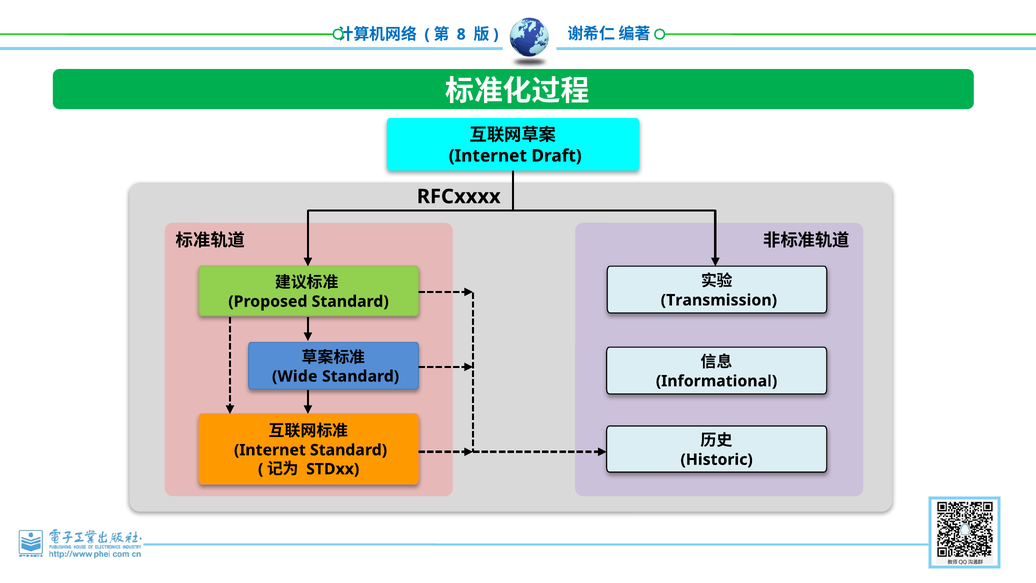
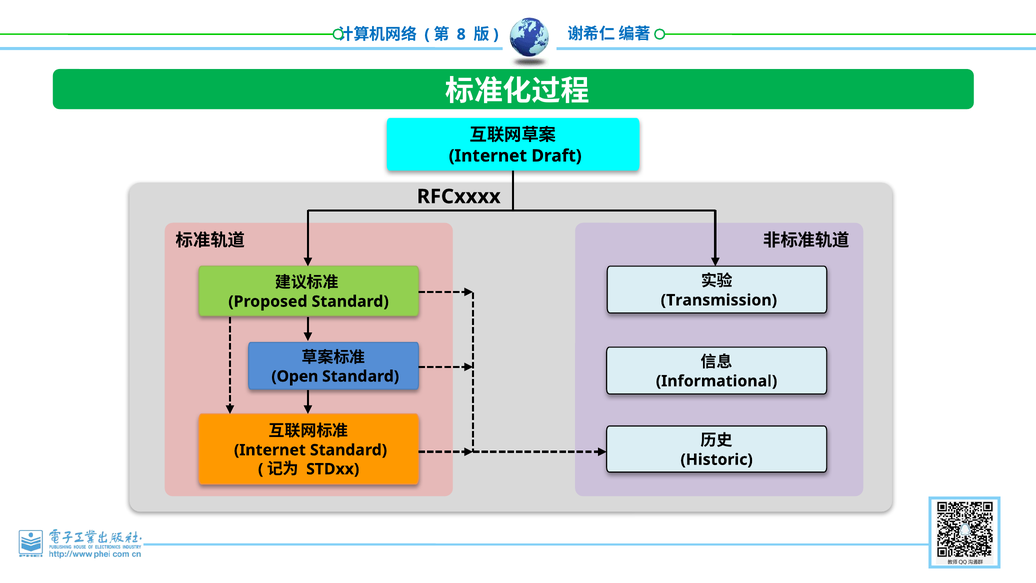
Wide: Wide -> Open
